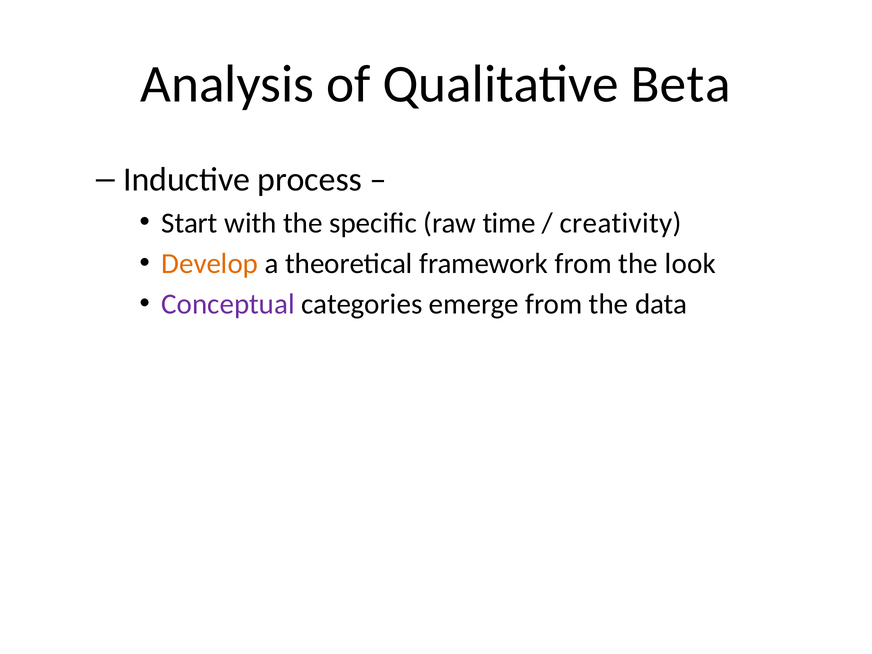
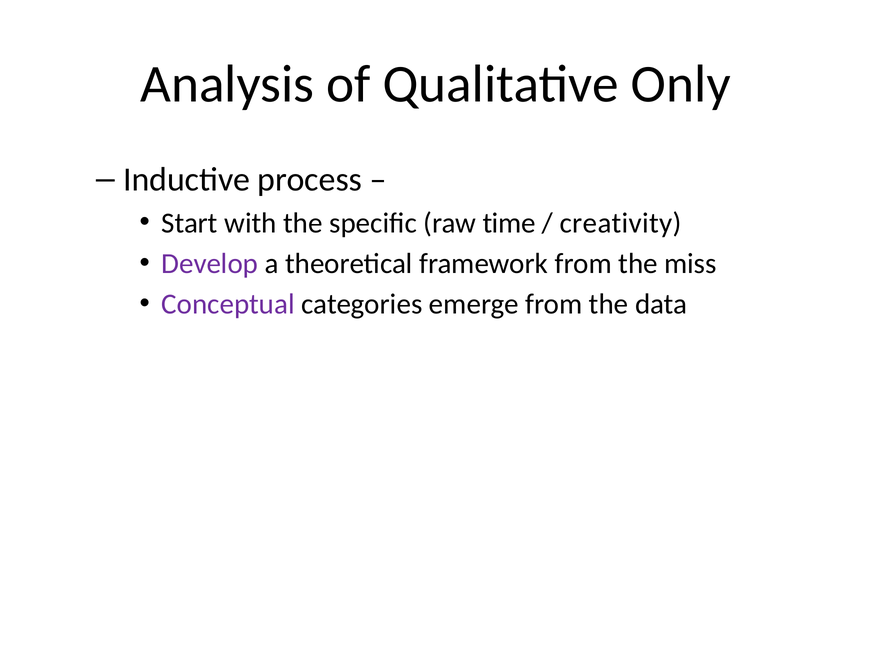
Beta: Beta -> Only
Develop colour: orange -> purple
look: look -> miss
